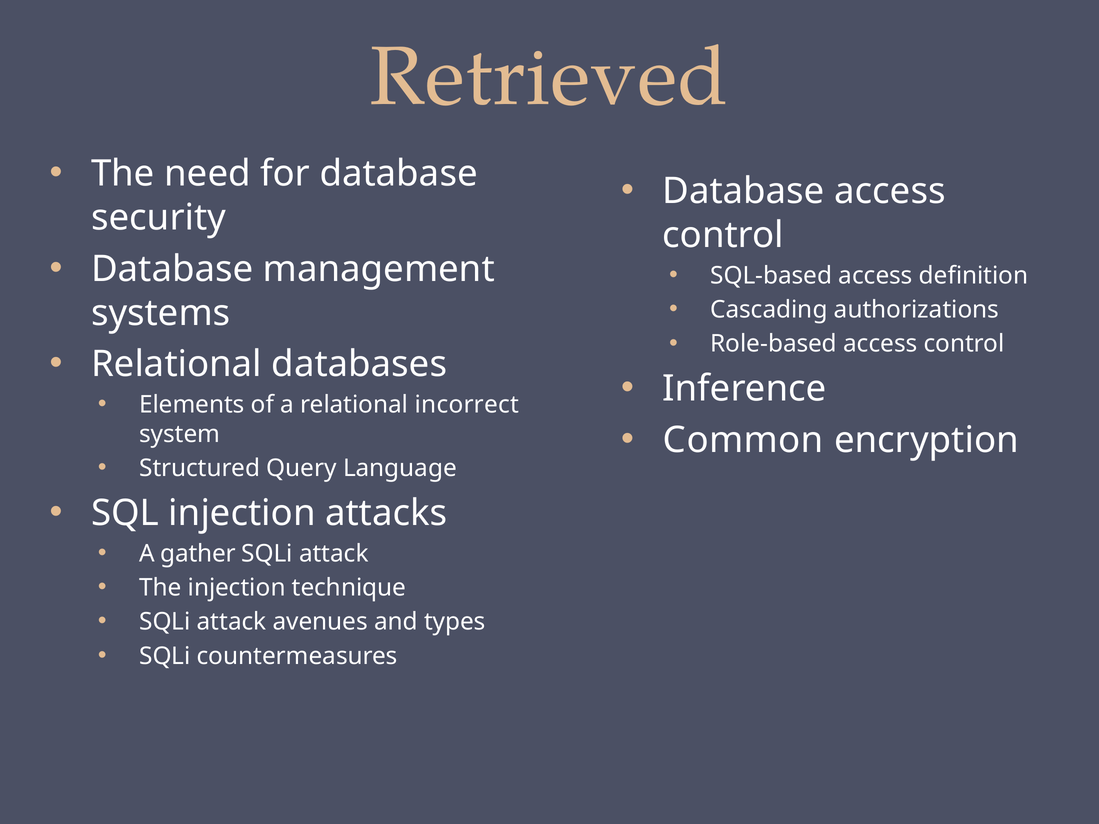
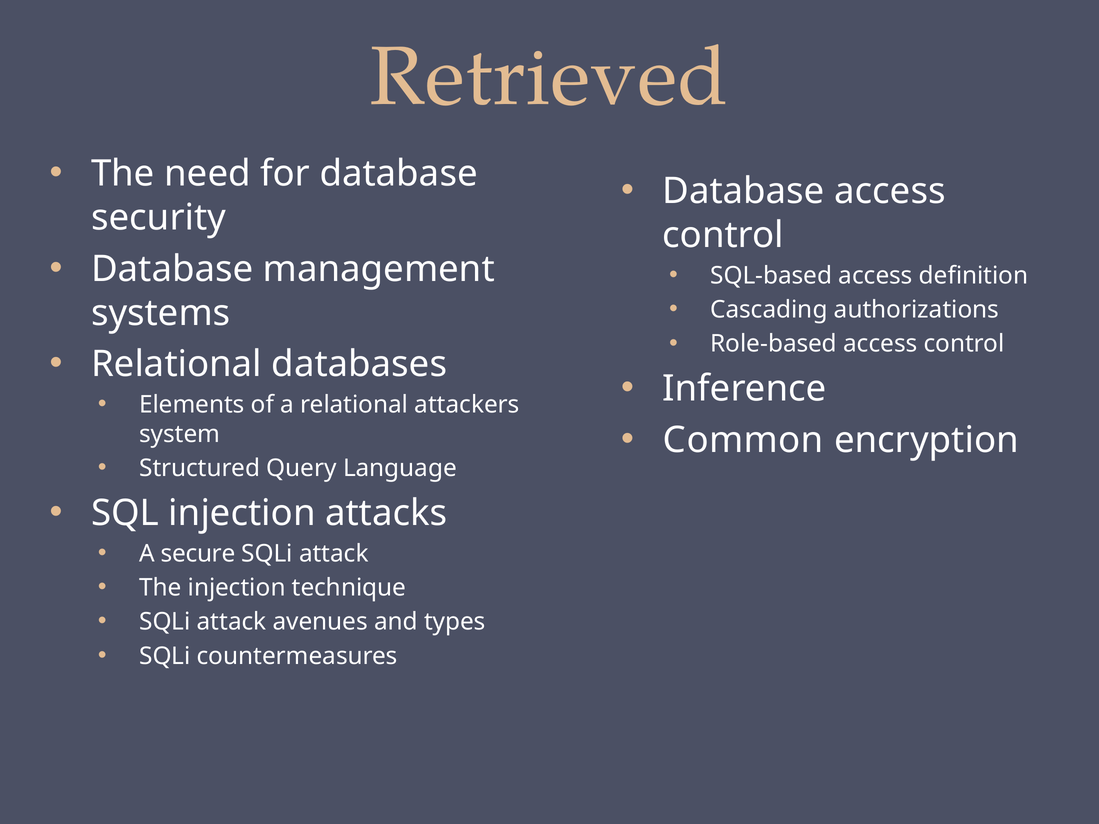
incorrect: incorrect -> attackers
gather: gather -> secure
